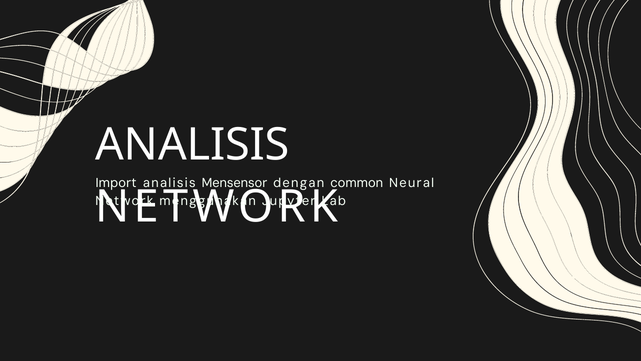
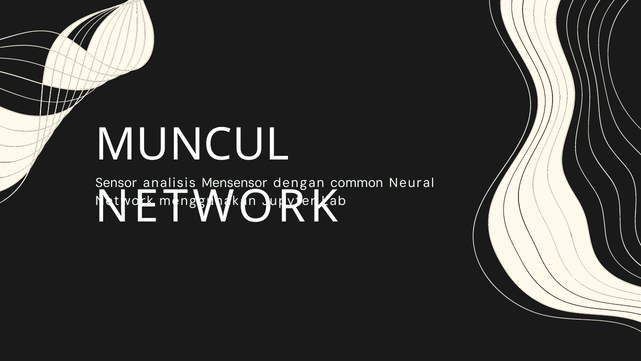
ANALISIS at (193, 144): ANALISIS -> MUNCUL
Import: Import -> Sensor
